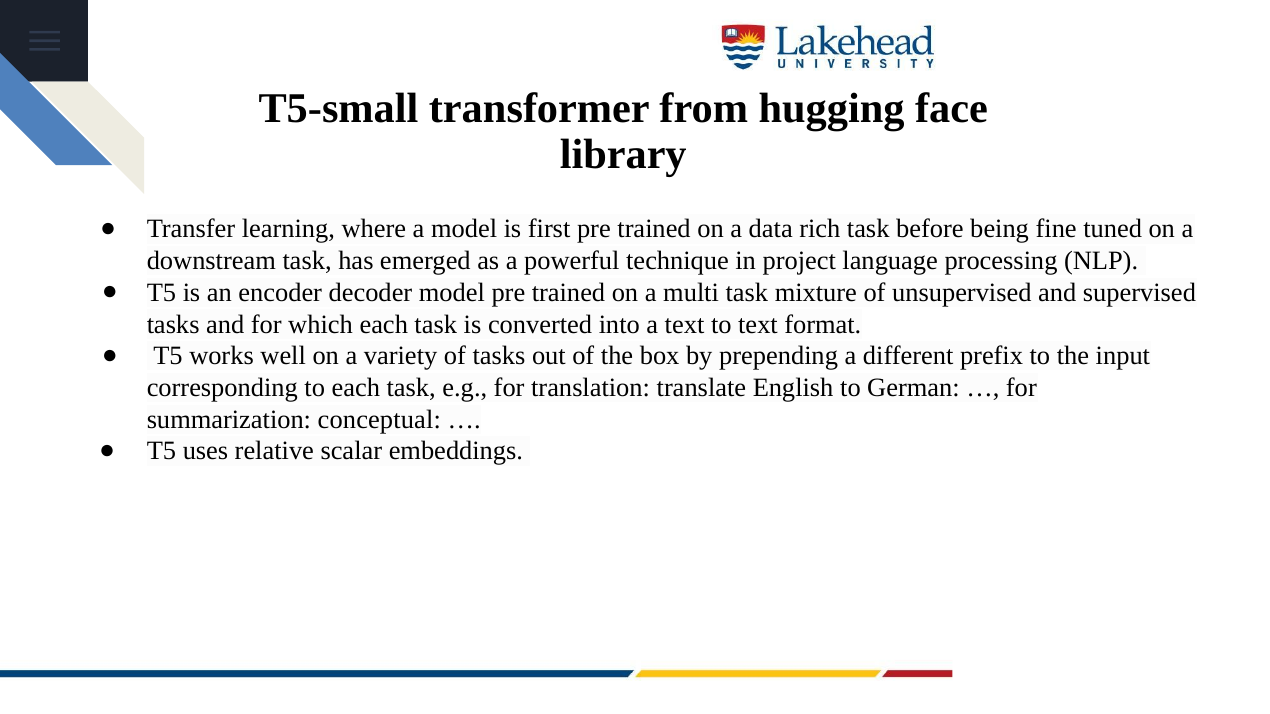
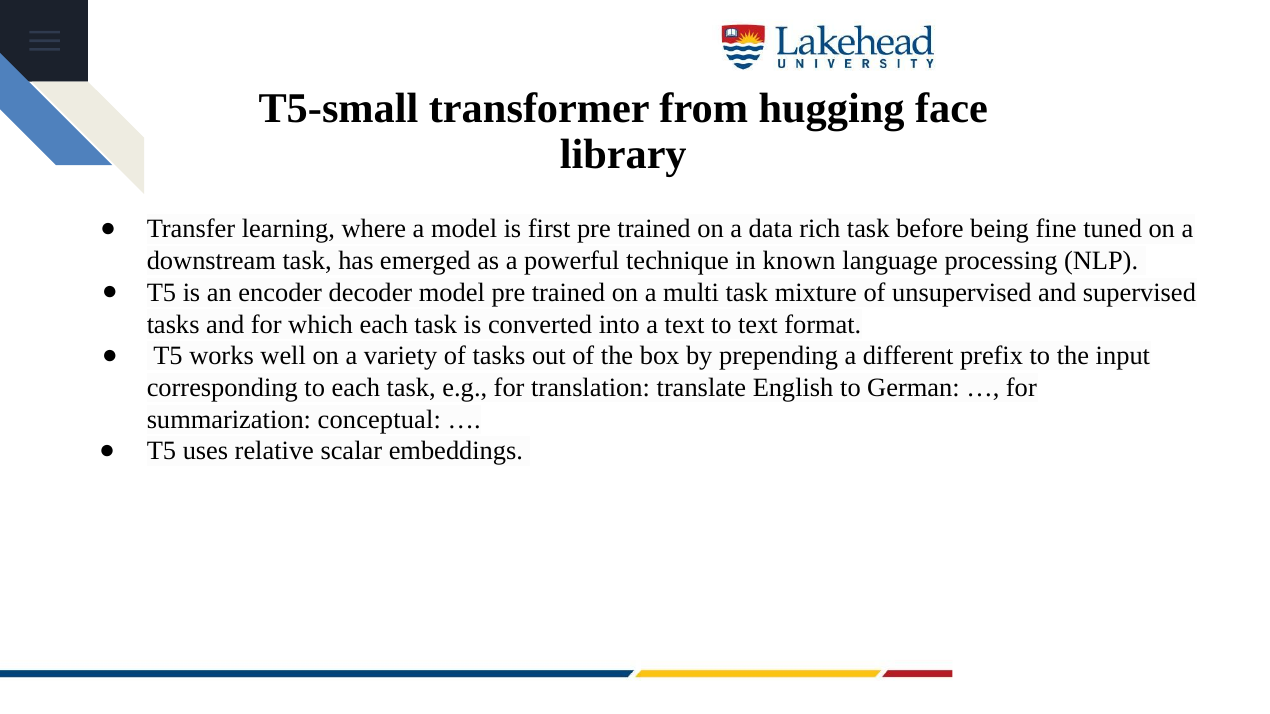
project: project -> known
